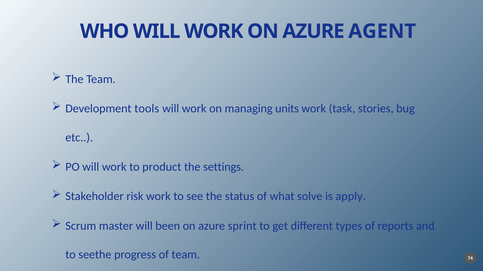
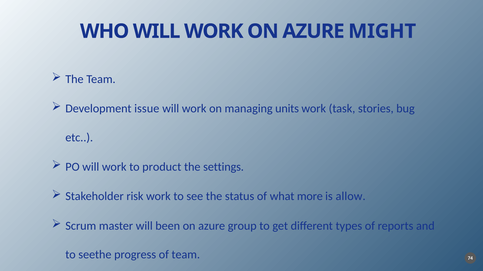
AGENT: AGENT -> MIGHT
tools: tools -> issue
solve: solve -> more
apply: apply -> allow
sprint: sprint -> group
